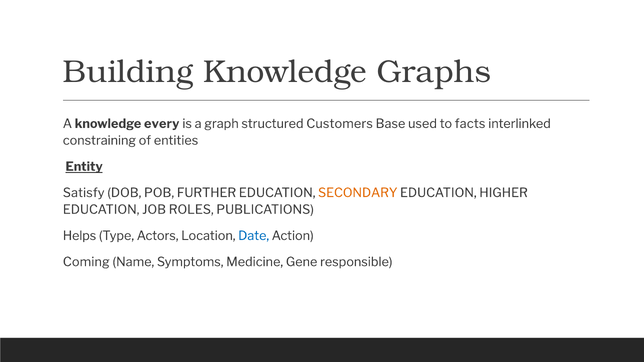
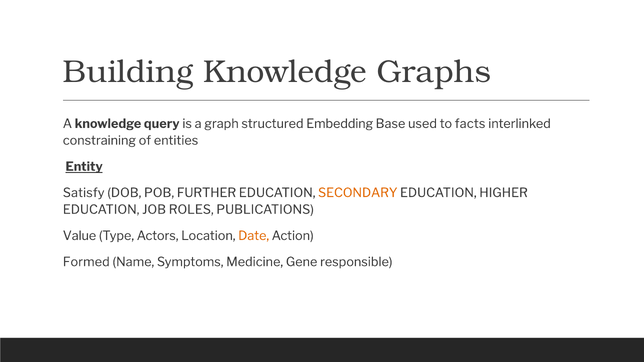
every: every -> query
Customers: Customers -> Embedding
Helps: Helps -> Value
Date colour: blue -> orange
Coming: Coming -> Formed
